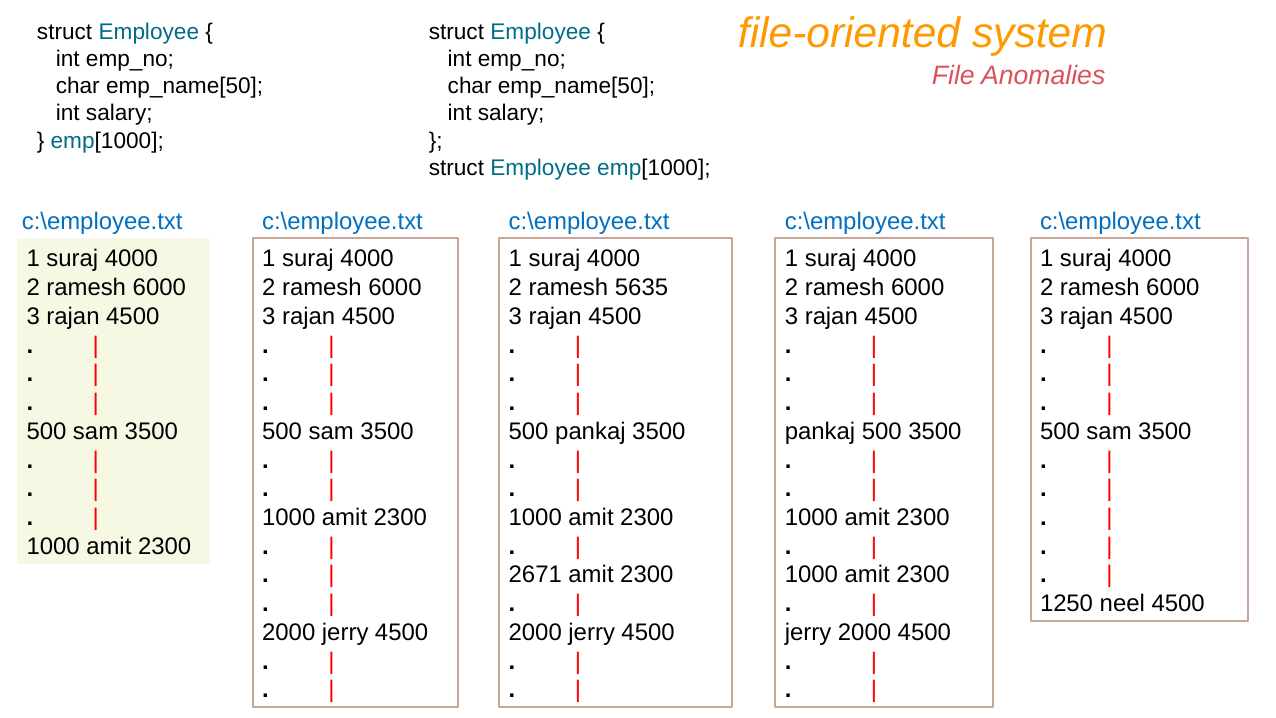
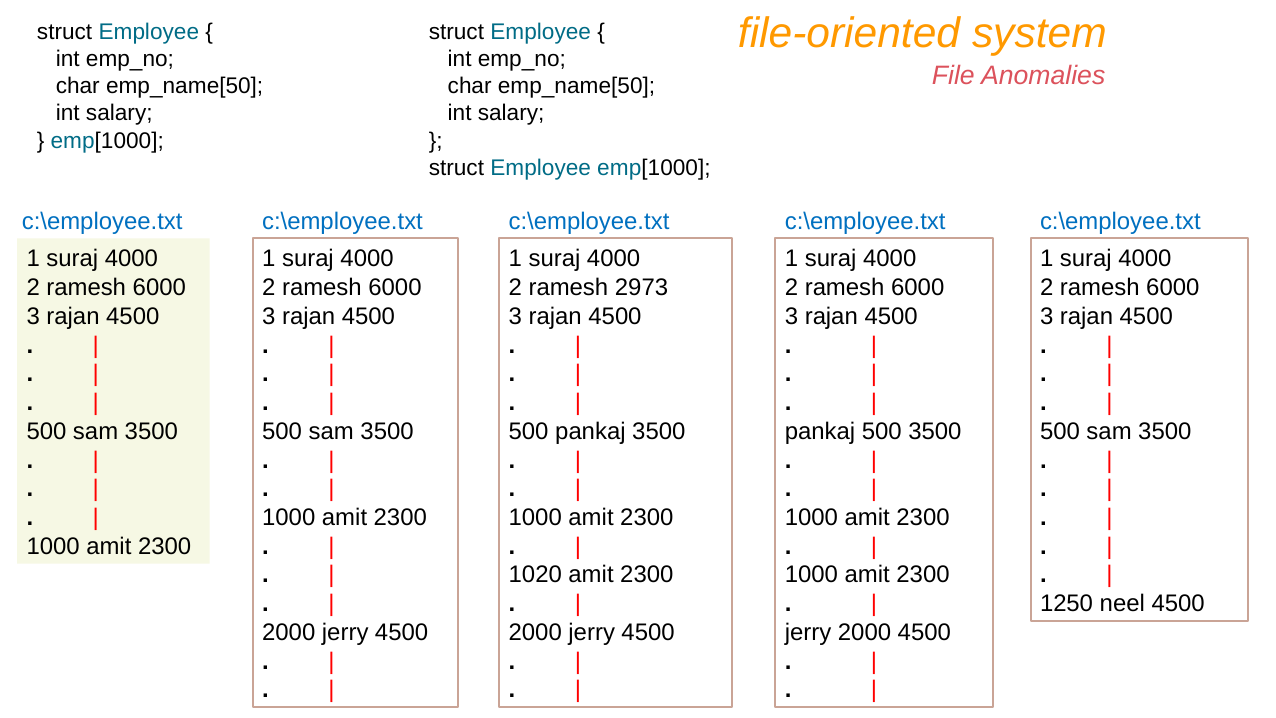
5635: 5635 -> 2973
2671: 2671 -> 1020
